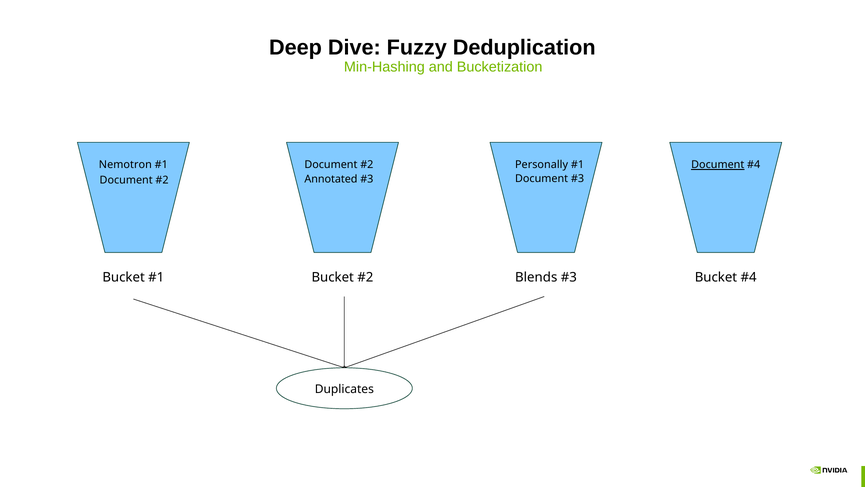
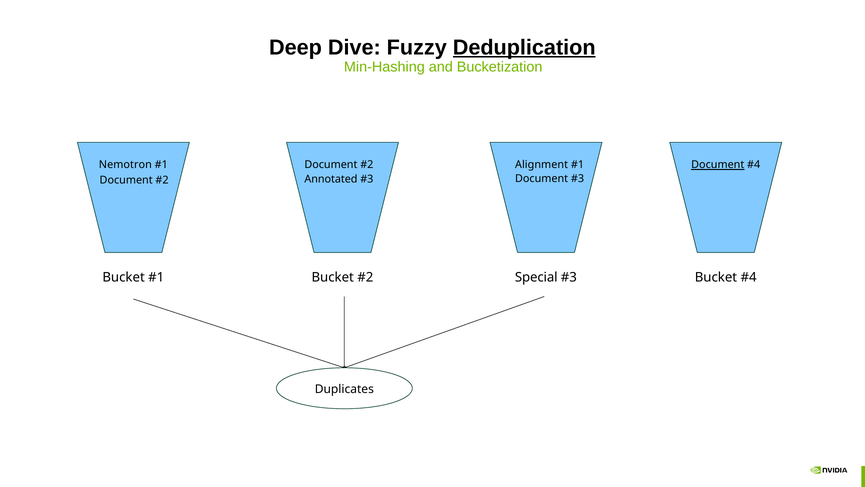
Deduplication underline: none -> present
Personally: Personally -> Alignment
Blends: Blends -> Special
